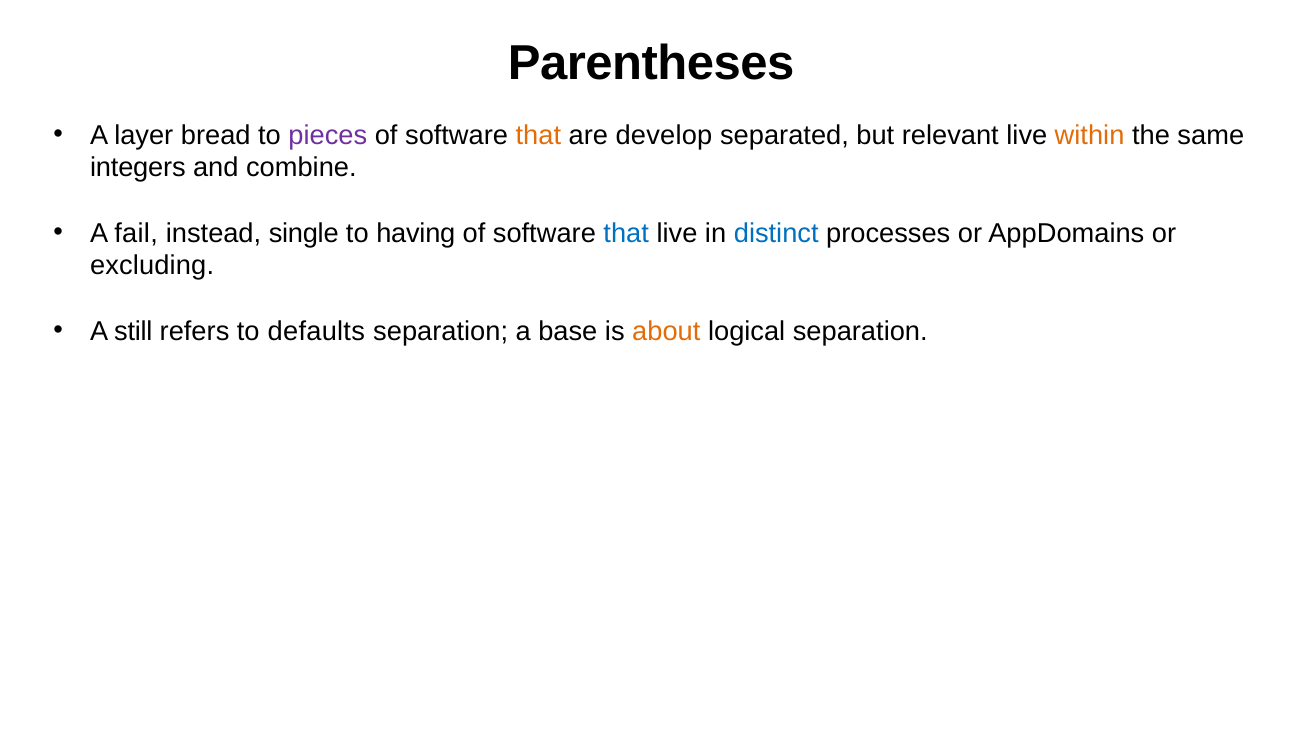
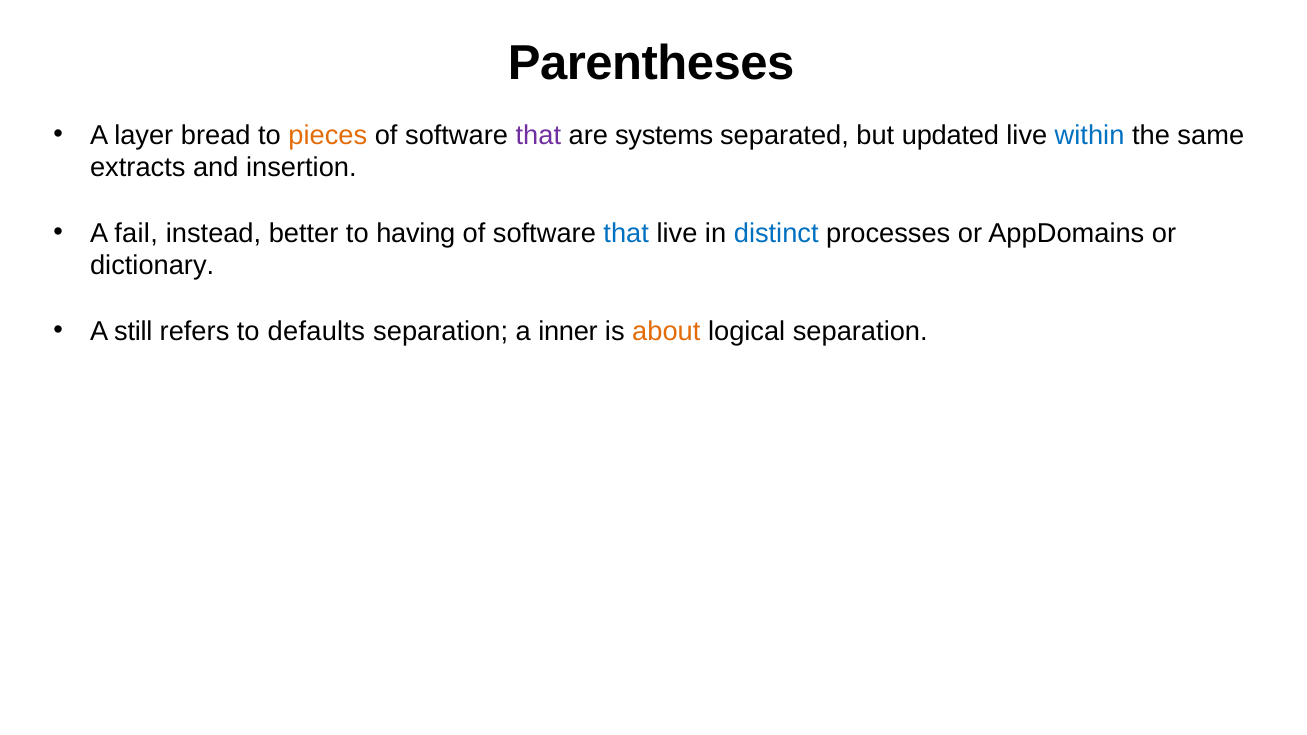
pieces colour: purple -> orange
that at (538, 135) colour: orange -> purple
develop: develop -> systems
relevant: relevant -> updated
within colour: orange -> blue
integers: integers -> extracts
combine: combine -> insertion
single: single -> better
excluding: excluding -> dictionary
base: base -> inner
